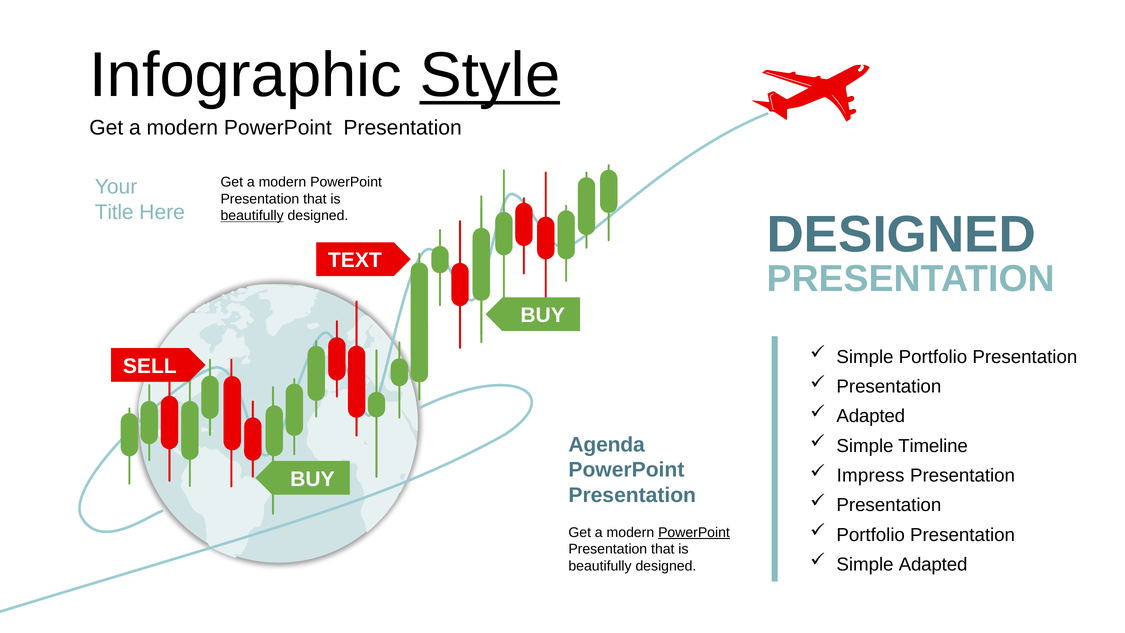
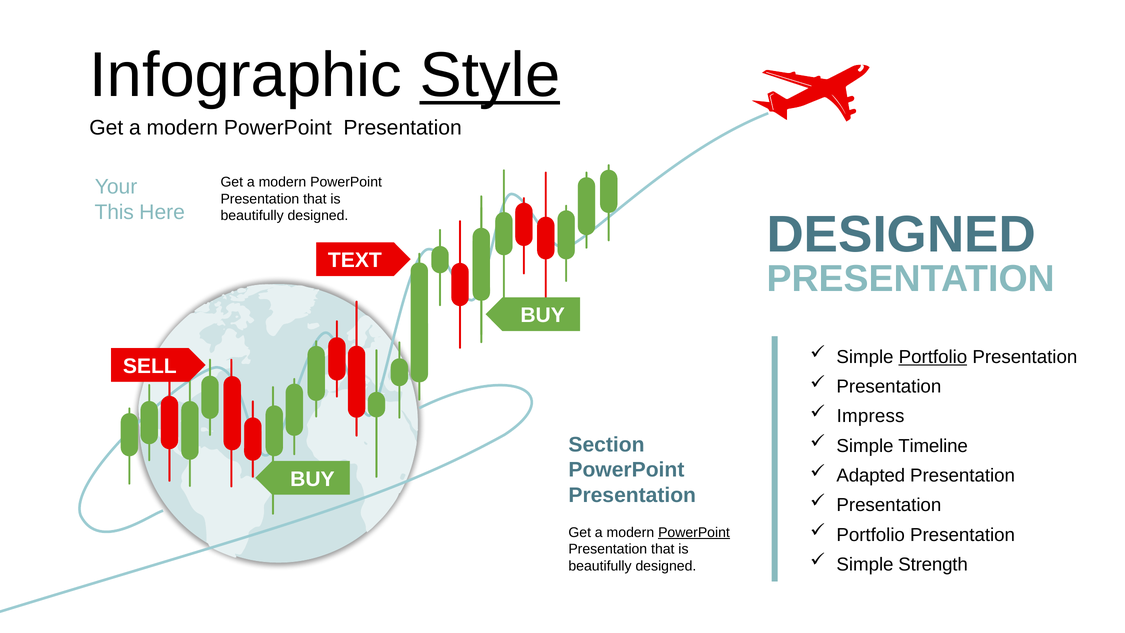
Title: Title -> This
beautifully at (252, 216) underline: present -> none
Portfolio at (933, 357) underline: none -> present
Adapted at (871, 416): Adapted -> Impress
Agenda: Agenda -> Section
Impress: Impress -> Adapted
Simple Adapted: Adapted -> Strength
